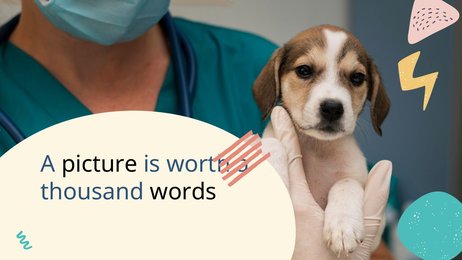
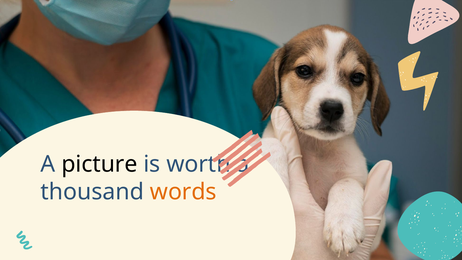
words colour: black -> orange
